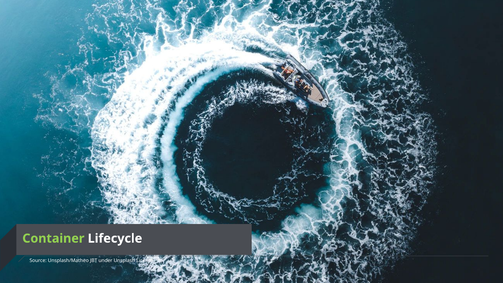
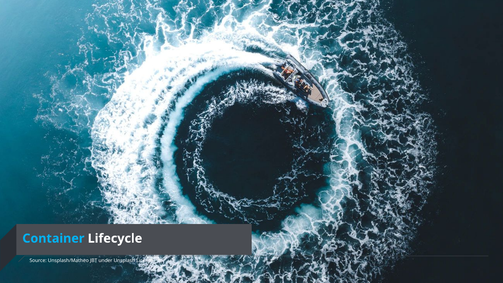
Container colour: light green -> light blue
